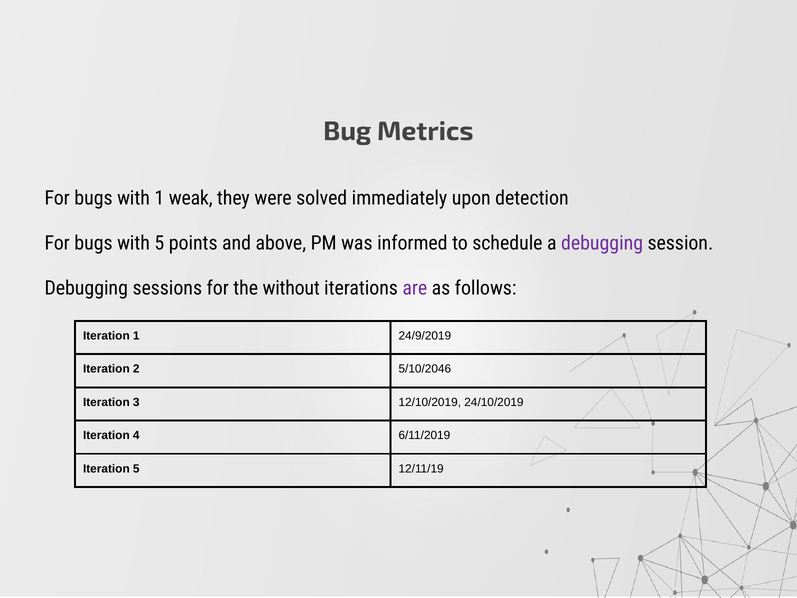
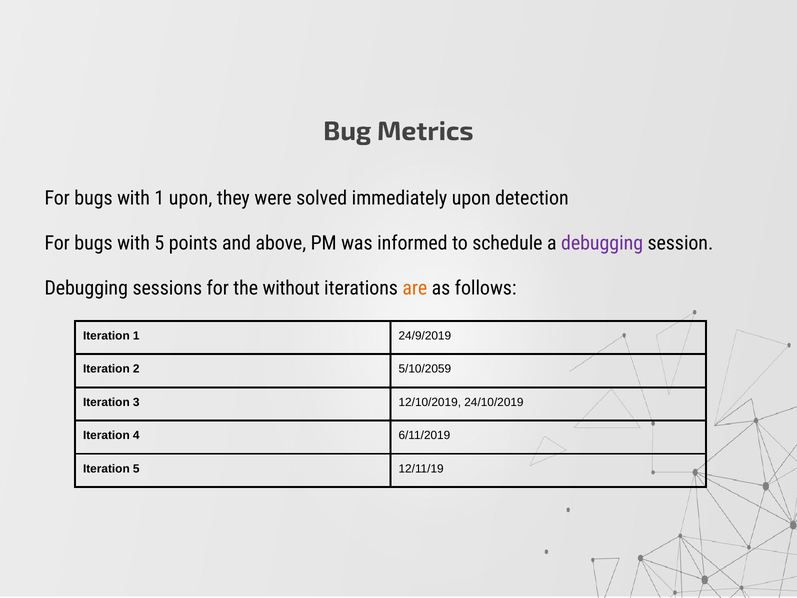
1 weak: weak -> upon
are colour: purple -> orange
5/10/2046: 5/10/2046 -> 5/10/2059
